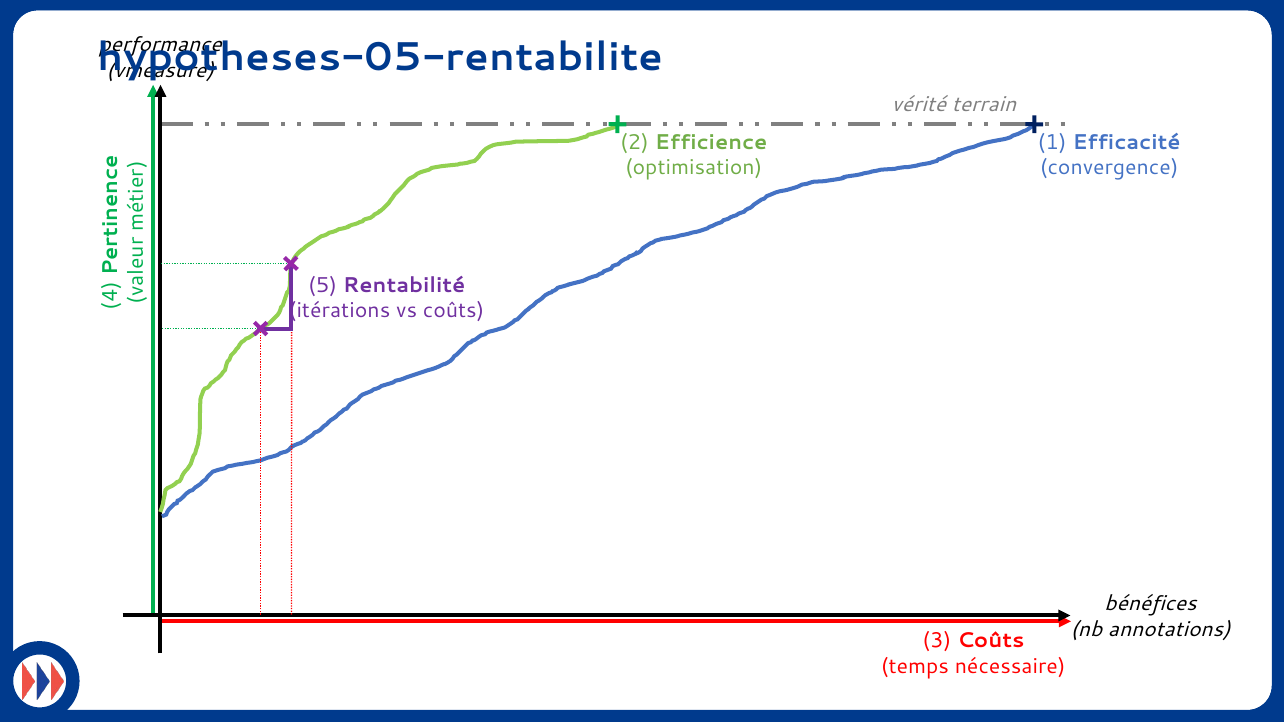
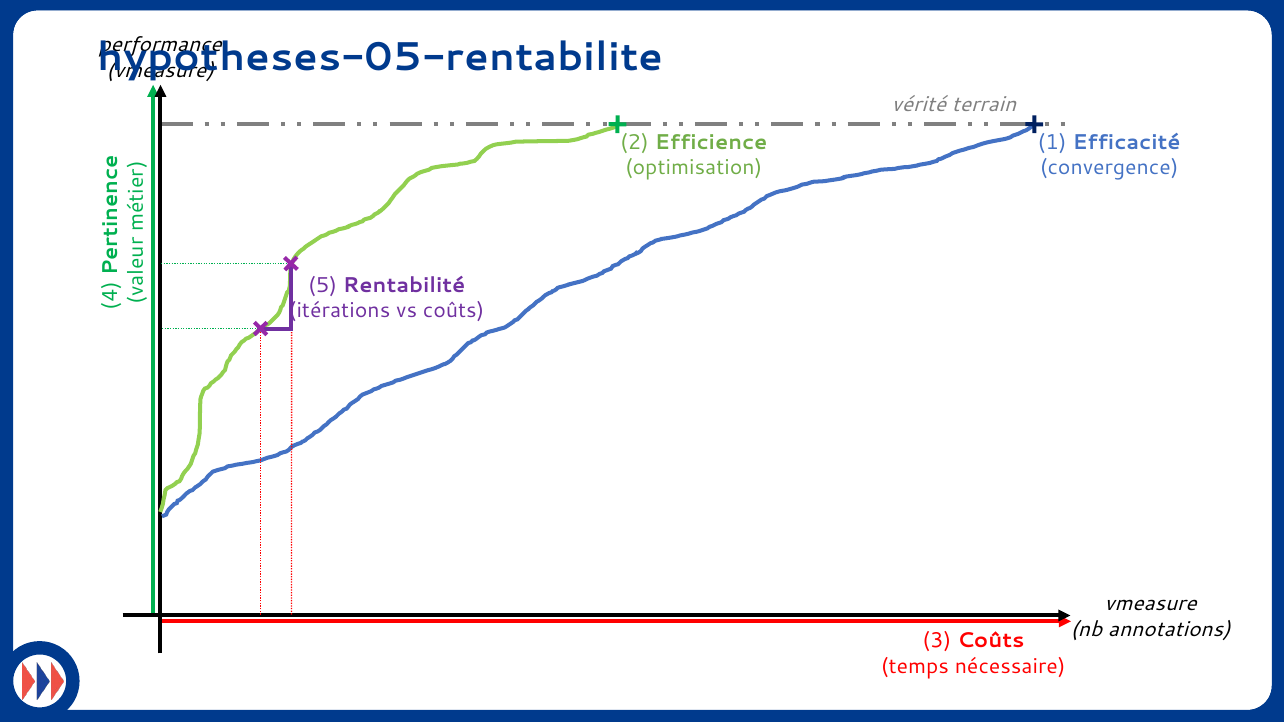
bénéfices at (1151, 604): bénéfices -> vmeasure
